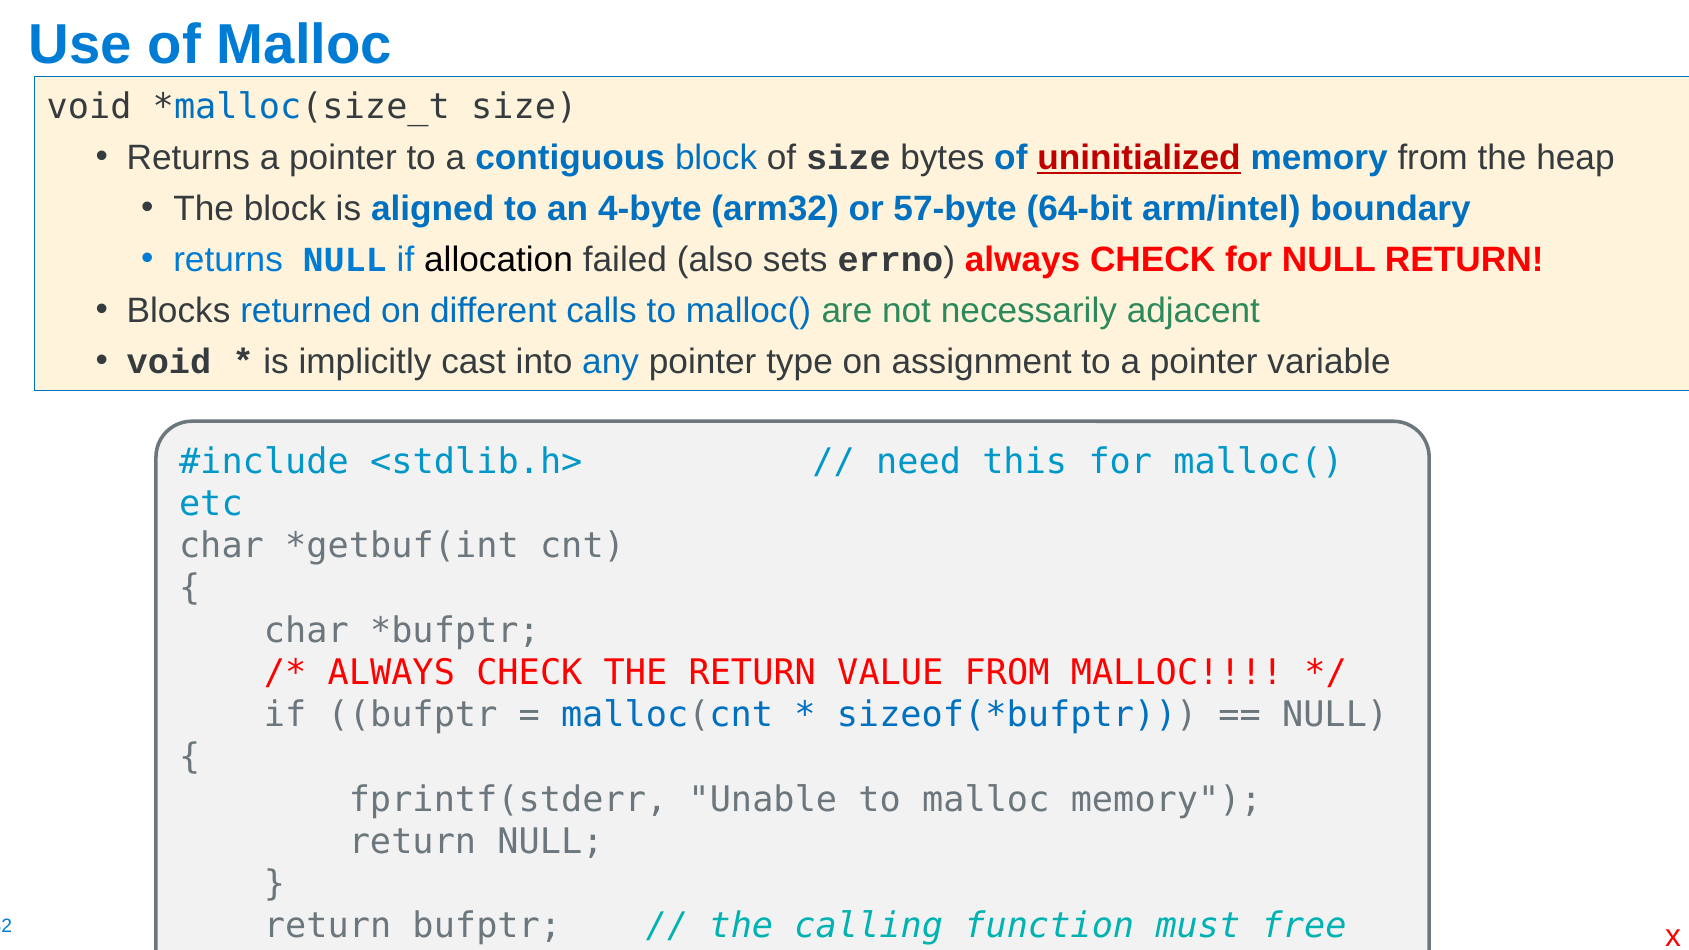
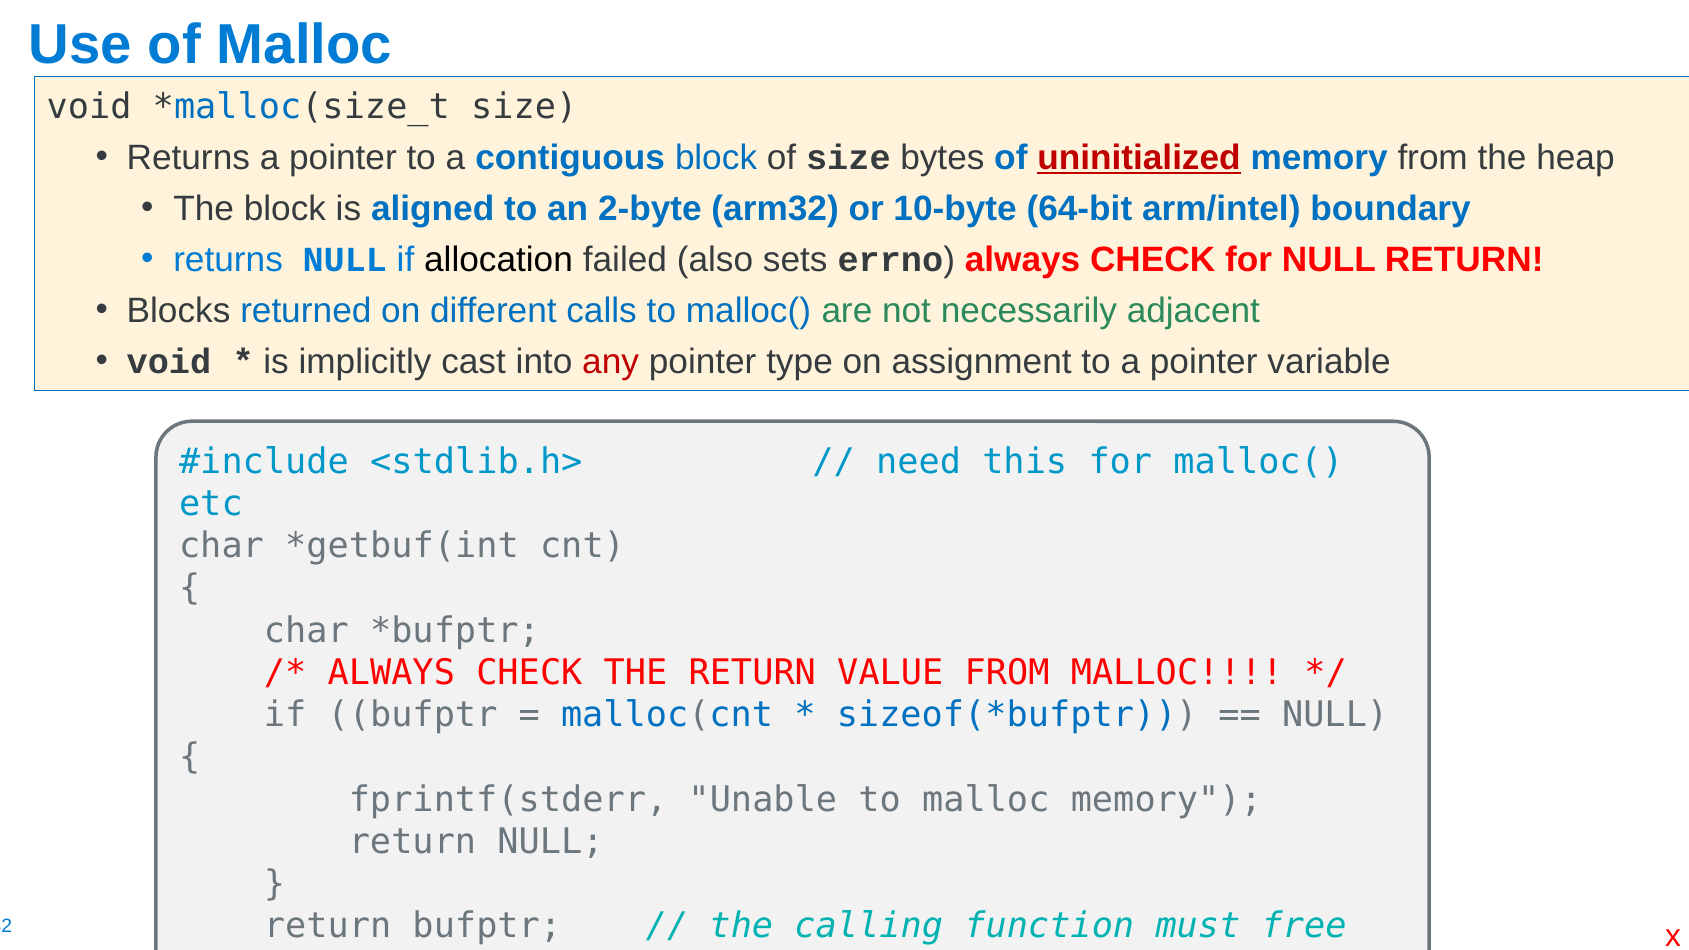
4-byte: 4-byte -> 2-byte
57-byte: 57-byte -> 10-byte
any colour: blue -> red
